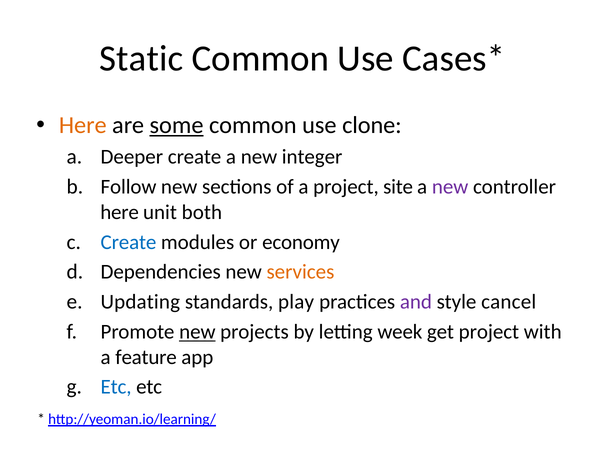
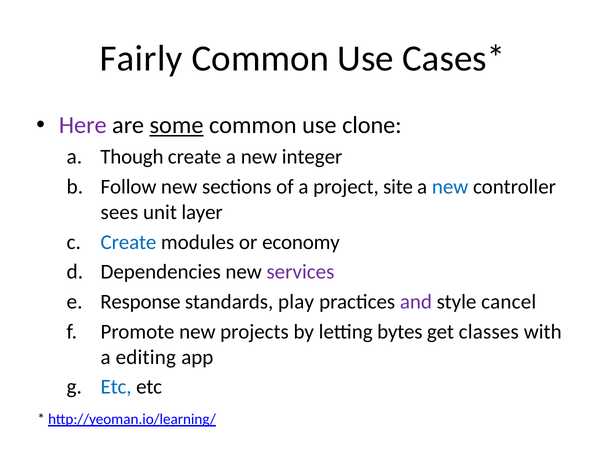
Static: Static -> Fairly
Here at (83, 125) colour: orange -> purple
Deeper: Deeper -> Though
new at (450, 187) colour: purple -> blue
here at (120, 212): here -> sees
both: both -> layer
services colour: orange -> purple
Updating: Updating -> Response
new at (197, 332) underline: present -> none
week: week -> bytes
get project: project -> classes
feature: feature -> editing
